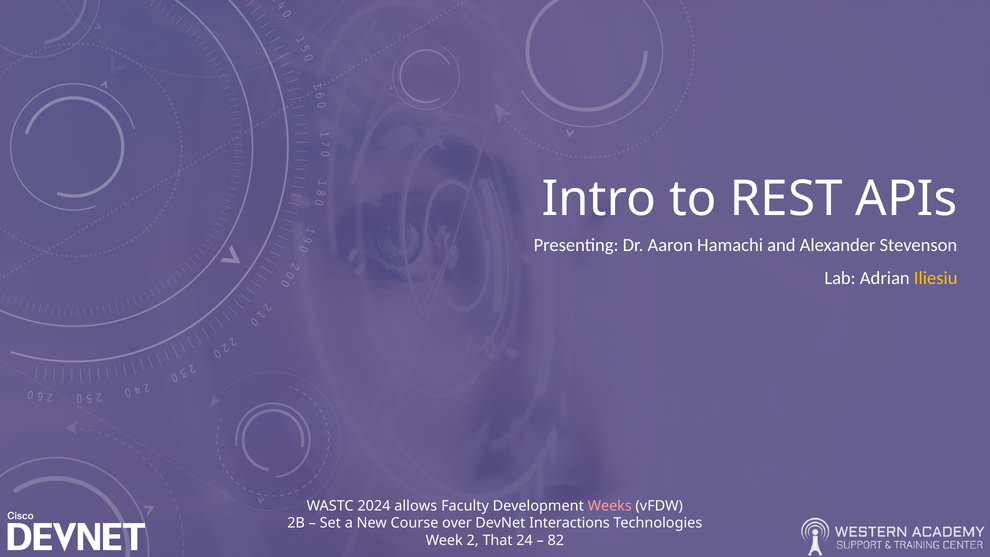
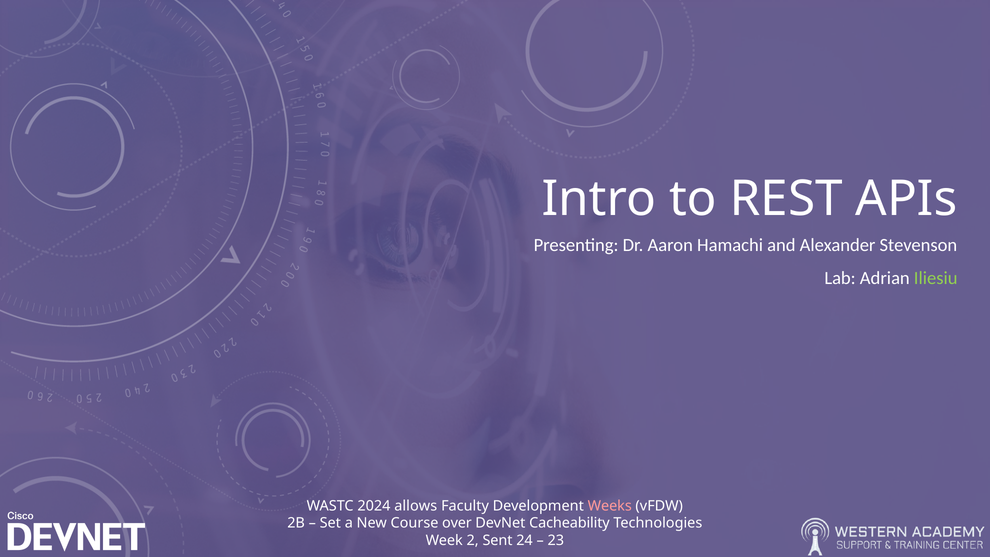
Iliesiu colour: yellow -> light green
Interactions: Interactions -> Cacheability
That: That -> Sent
82: 82 -> 23
